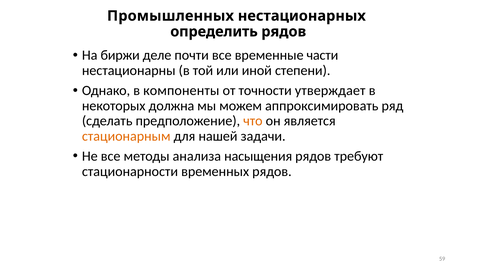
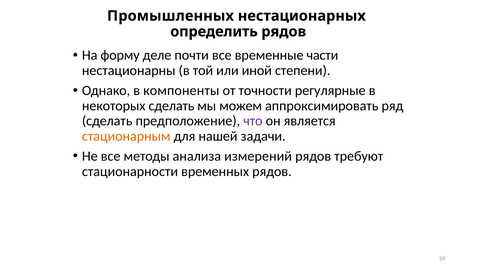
биржи: биржи -> форму
утверждает: утверждает -> регулярные
некоторых должна: должна -> сделать
что colour: orange -> purple
насыщения: насыщения -> измерений
